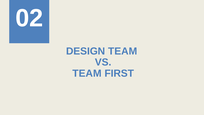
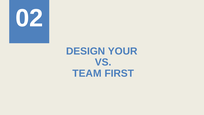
DESIGN TEAM: TEAM -> YOUR
